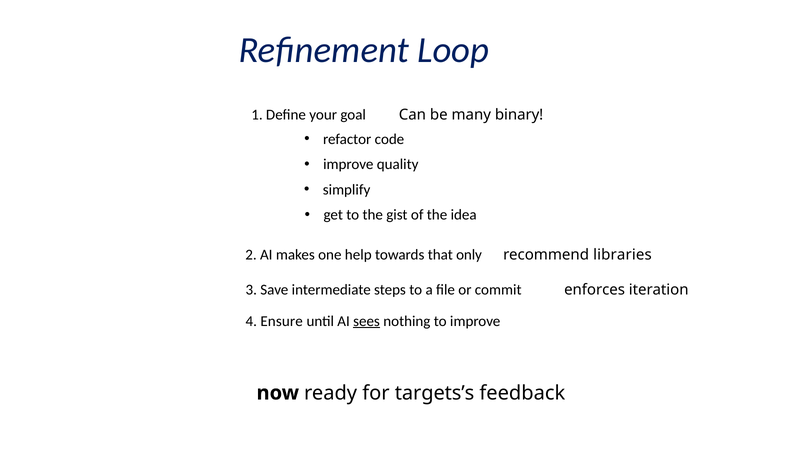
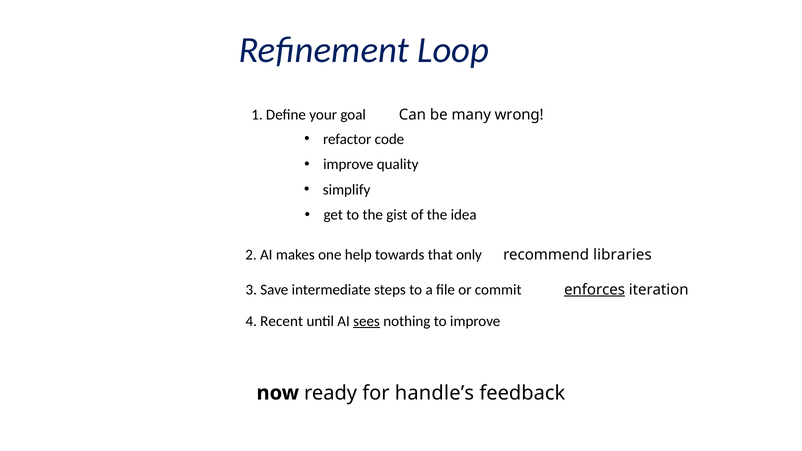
binary: binary -> wrong
enforces underline: none -> present
Ensure: Ensure -> Recent
targets’s: targets’s -> handle’s
